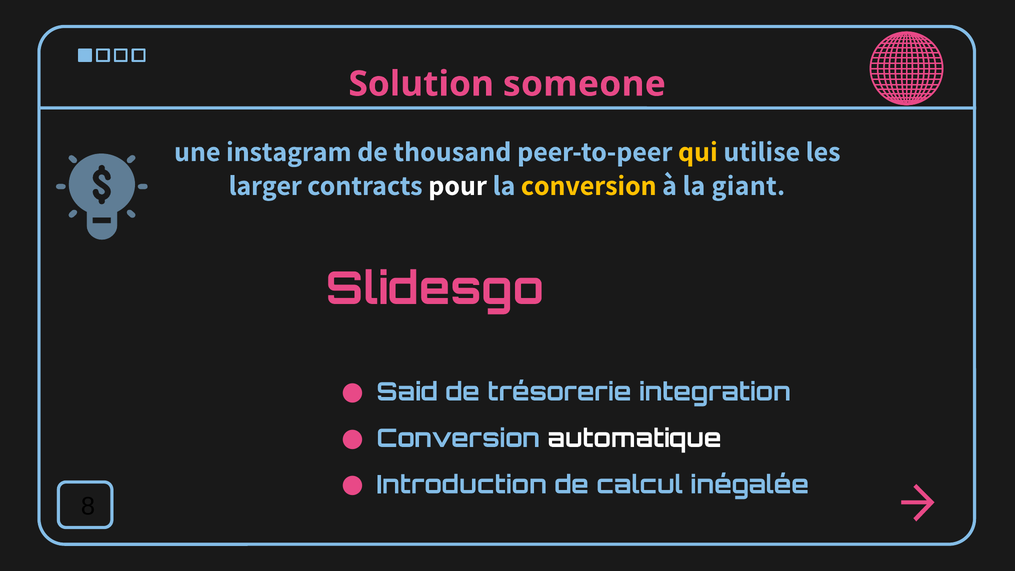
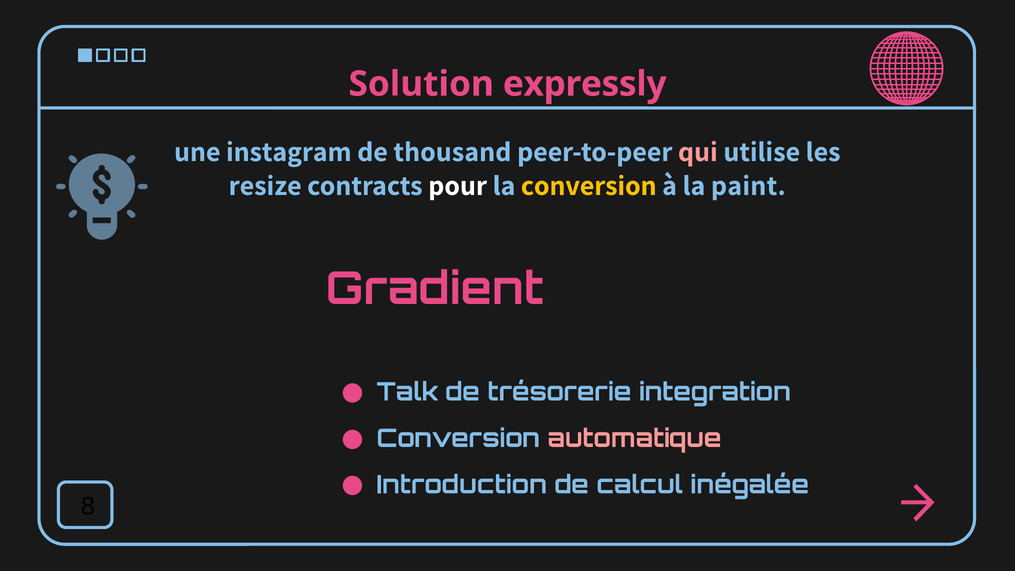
someone: someone -> expressly
qui colour: yellow -> pink
larger: larger -> resize
giant: giant -> paint
Slidesgo: Slidesgo -> Gradient
Said: Said -> Talk
automatique colour: white -> pink
